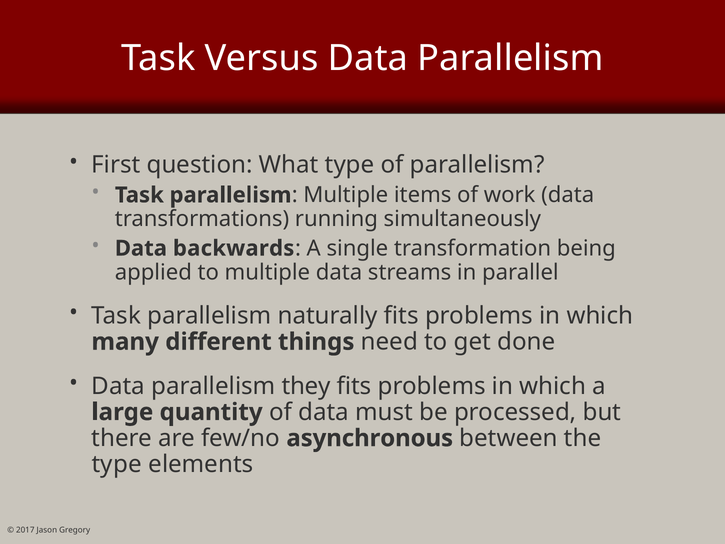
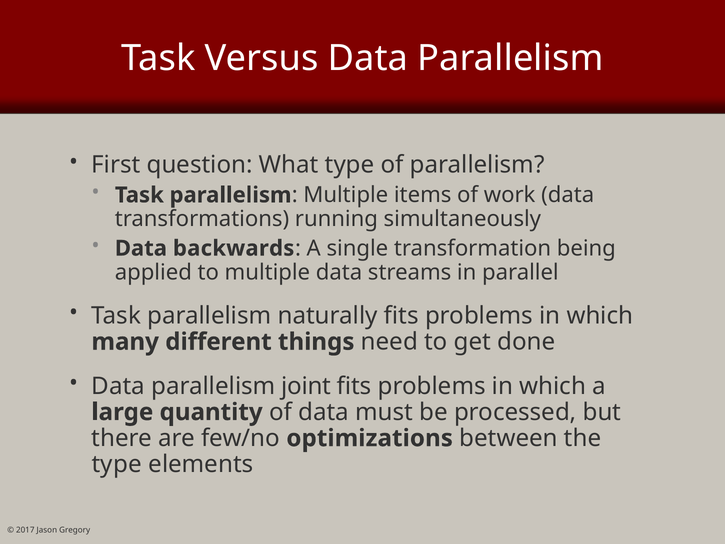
they: they -> joint
asynchronous: asynchronous -> optimizations
